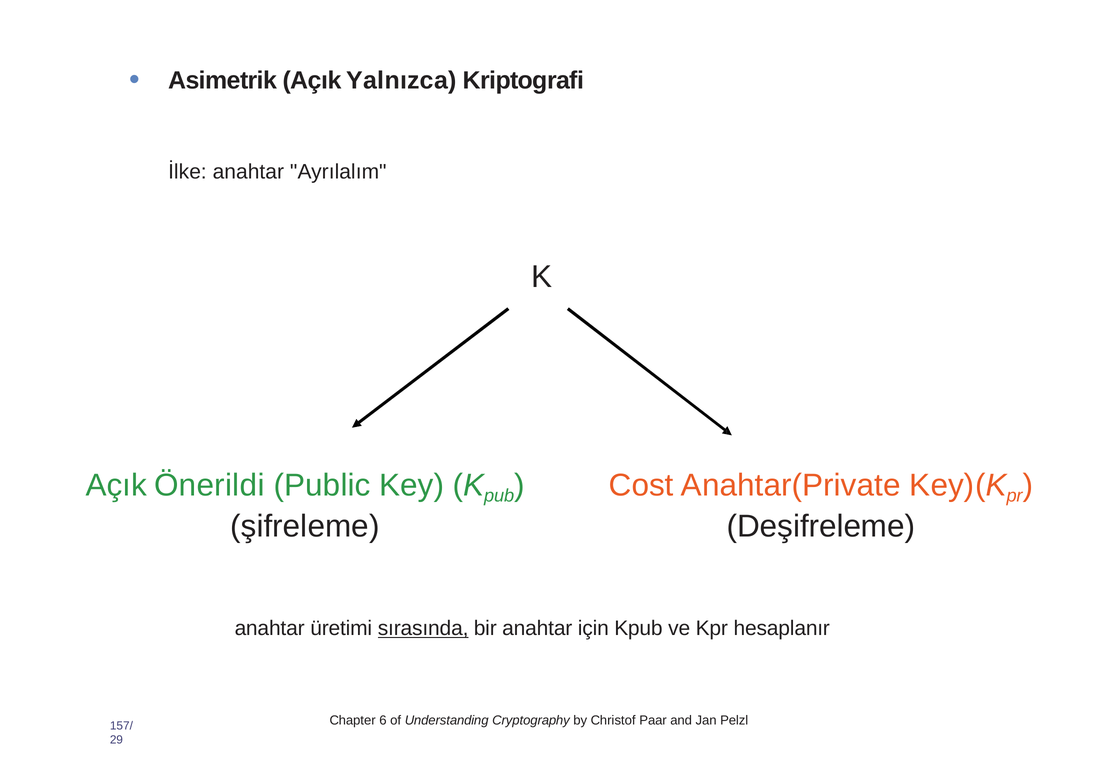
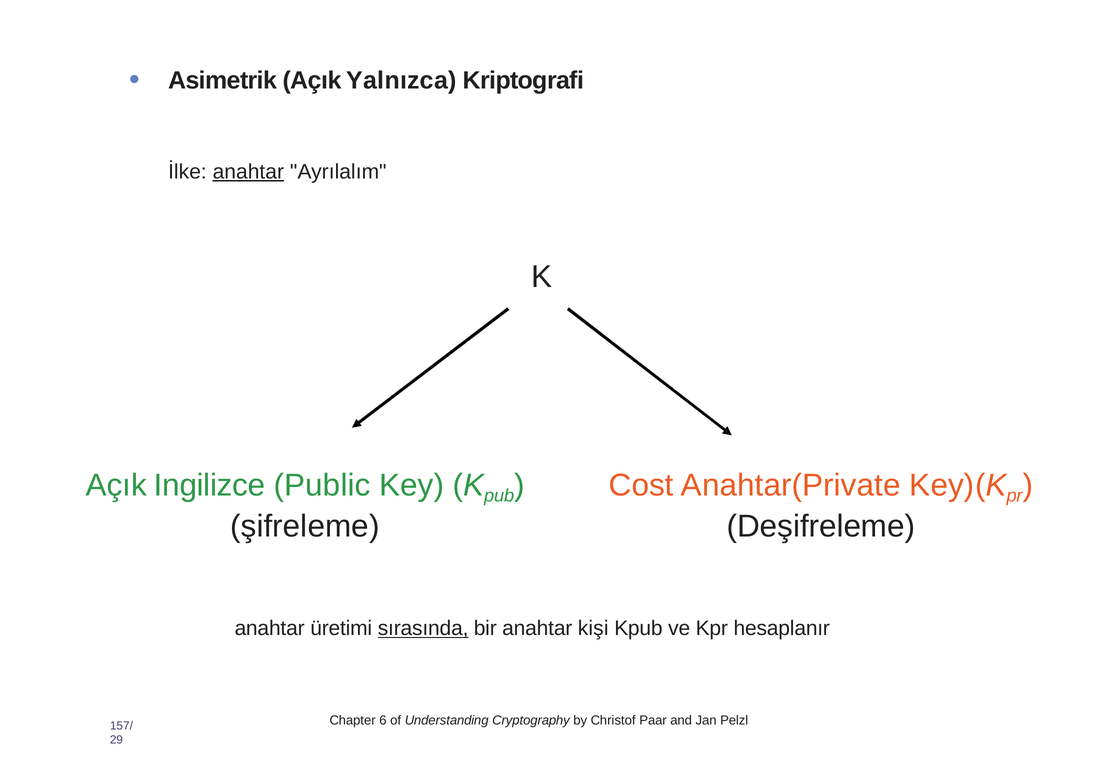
anahtar at (248, 172) underline: none -> present
Önerildi: Önerildi -> Ingilizce
için: için -> kişi
